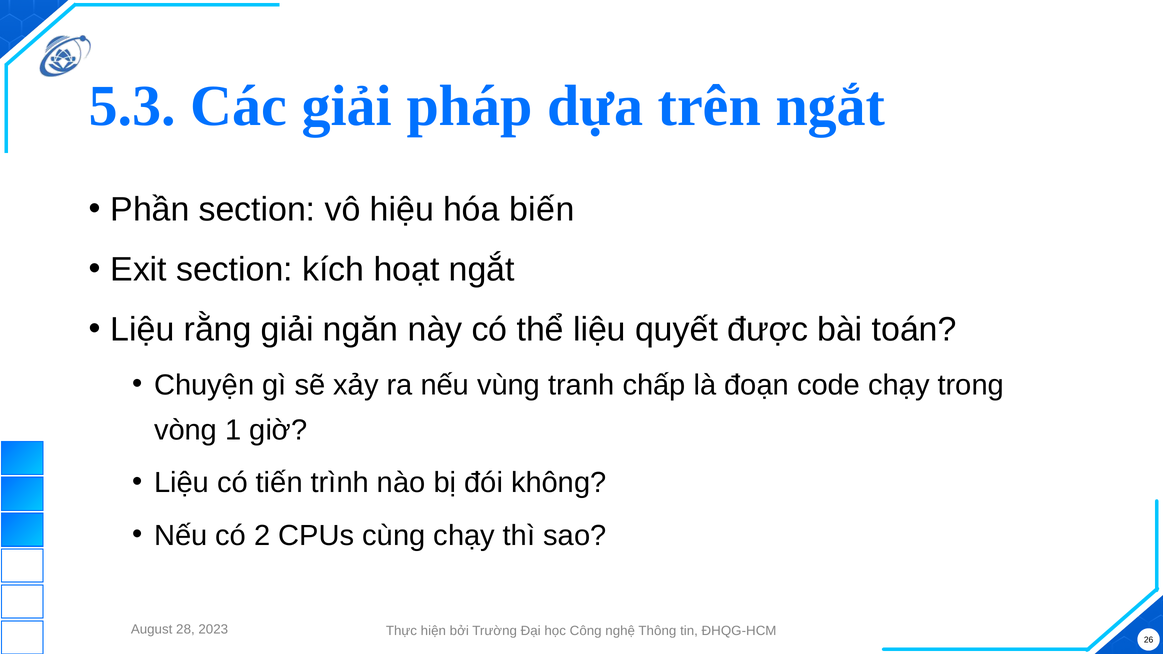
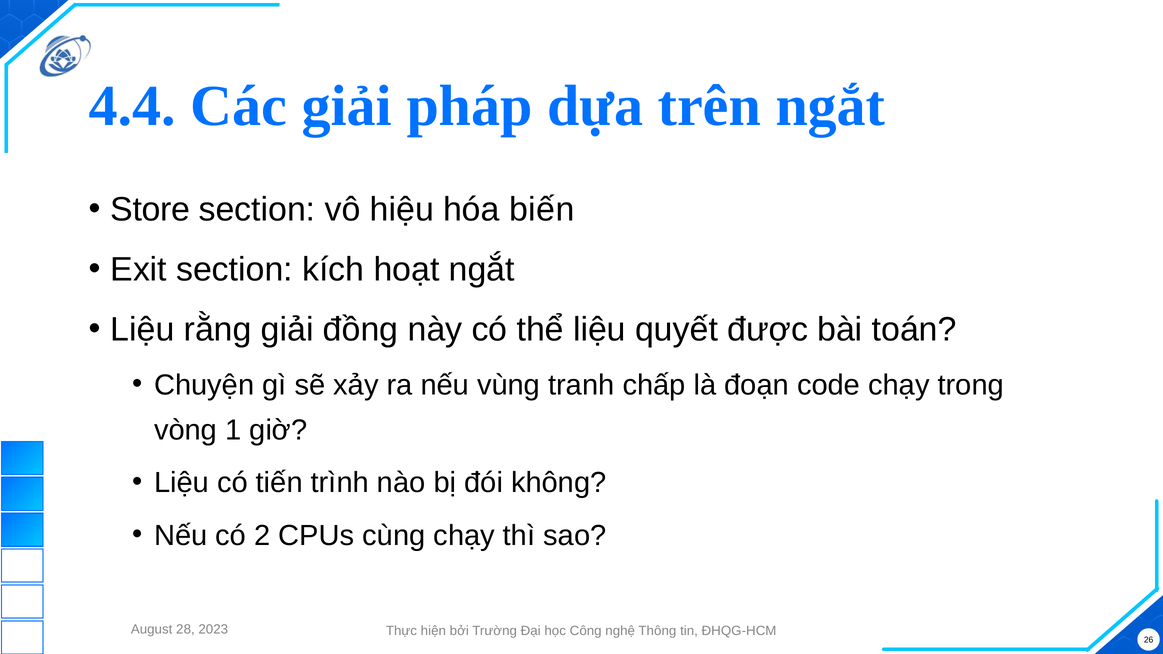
5.3: 5.3 -> 4.4
Phần: Phần -> Store
ngăn: ngăn -> đồng
